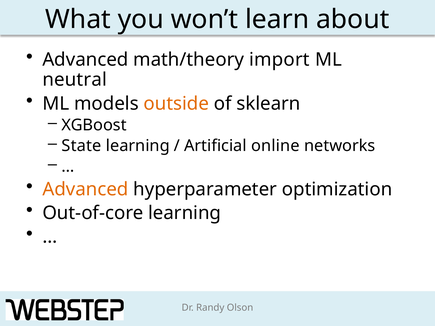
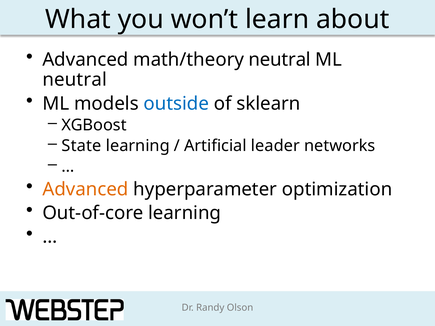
math/theory import: import -> neutral
outside colour: orange -> blue
online: online -> leader
